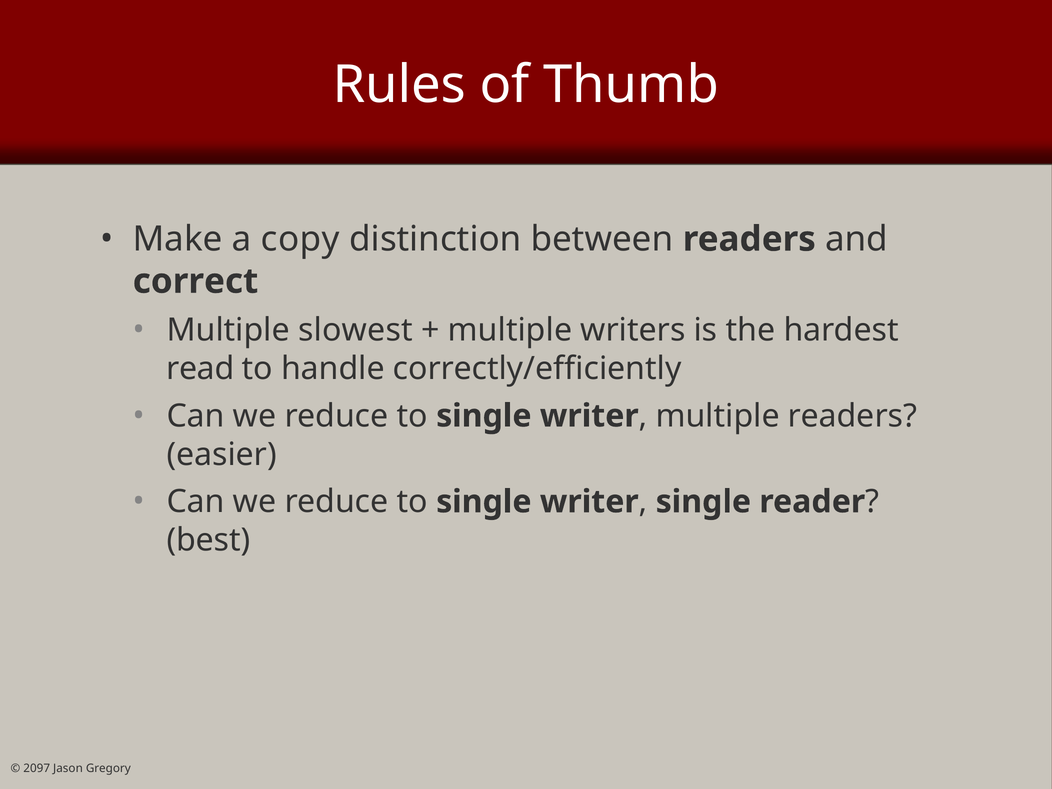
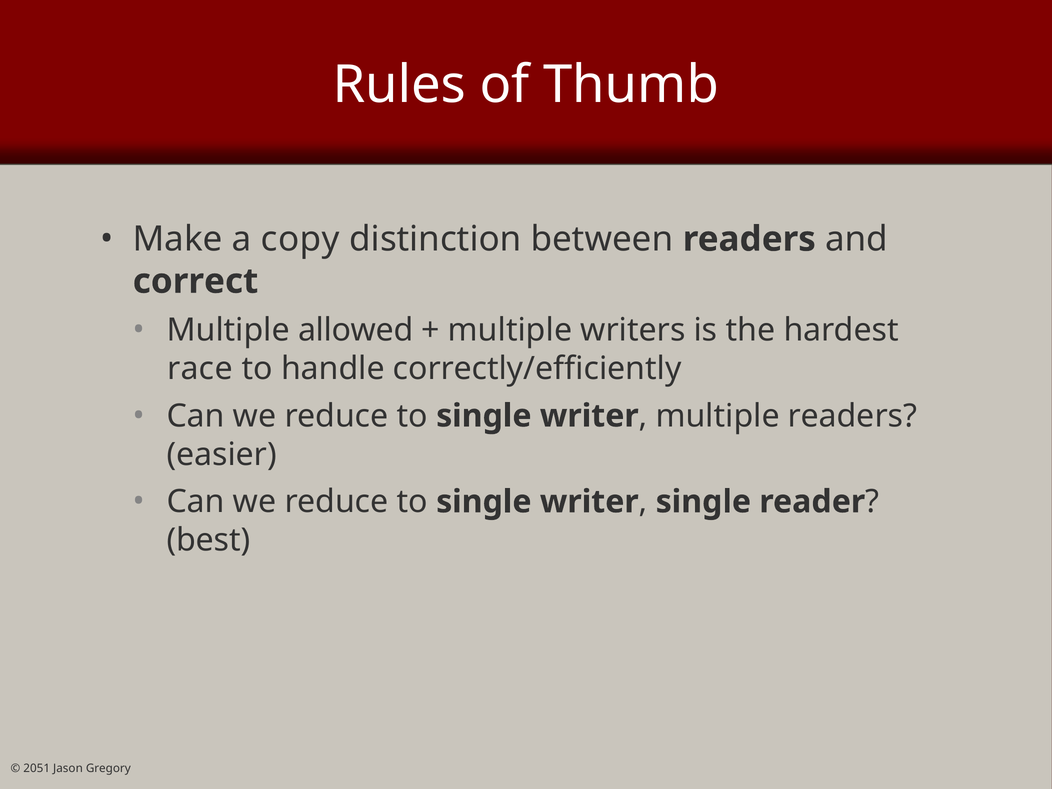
slowest: slowest -> allowed
read: read -> race
2097: 2097 -> 2051
